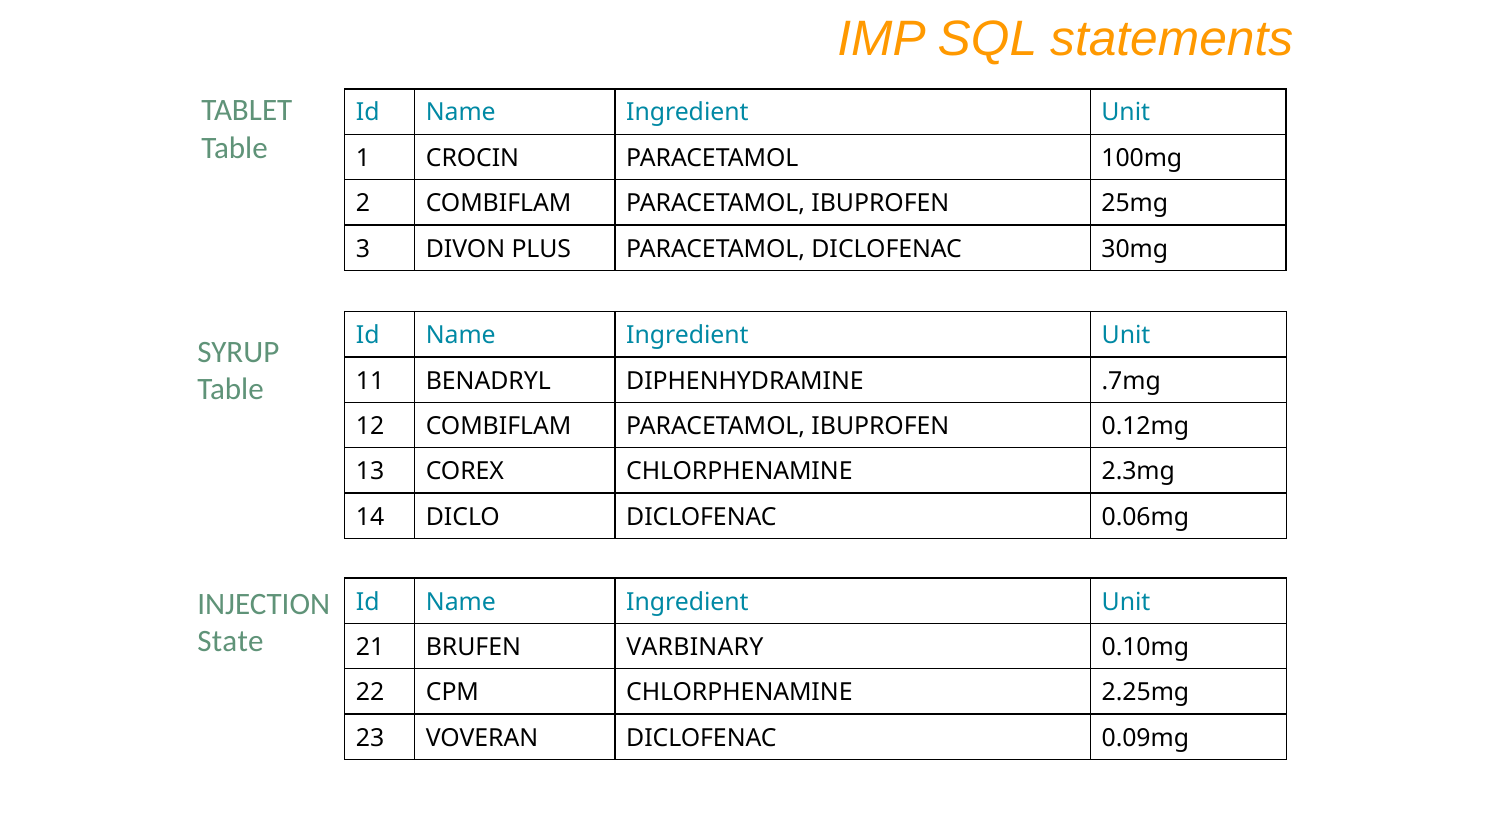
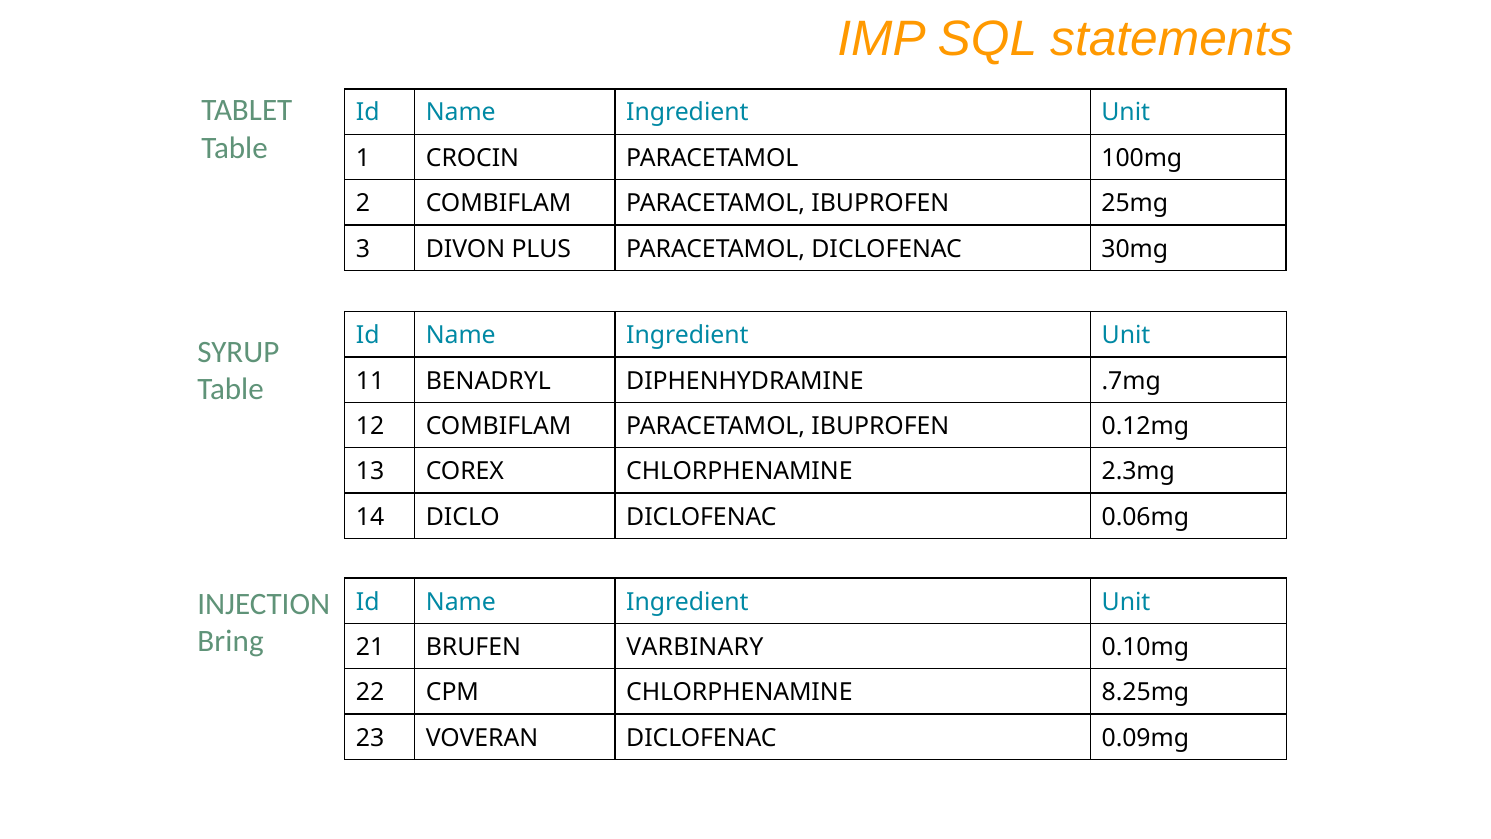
State: State -> Bring
2.25mg: 2.25mg -> 8.25mg
